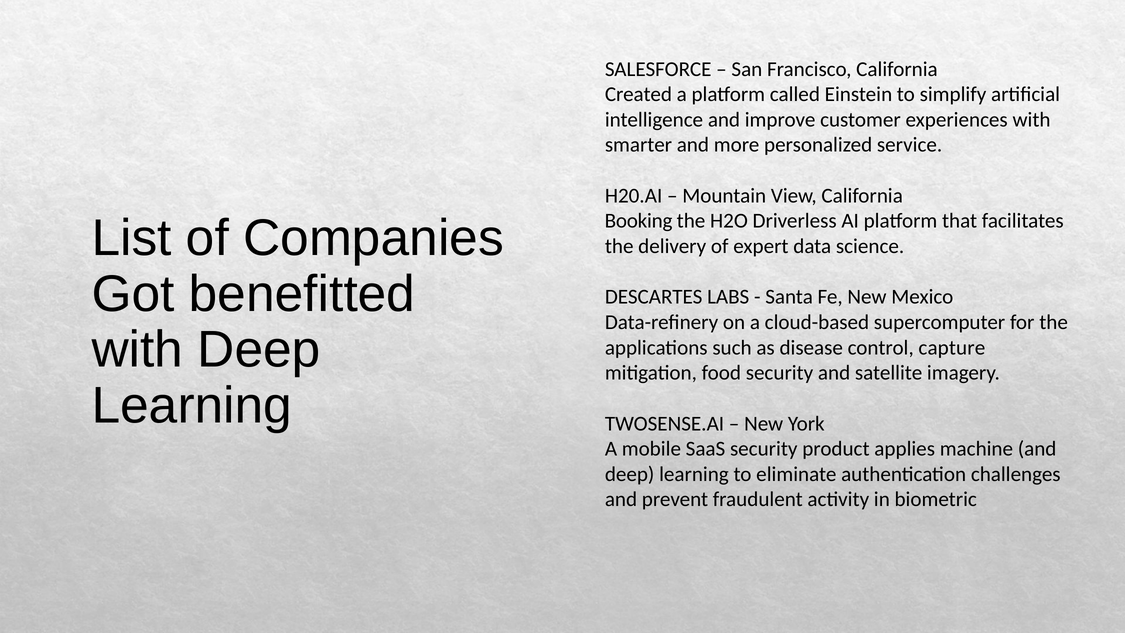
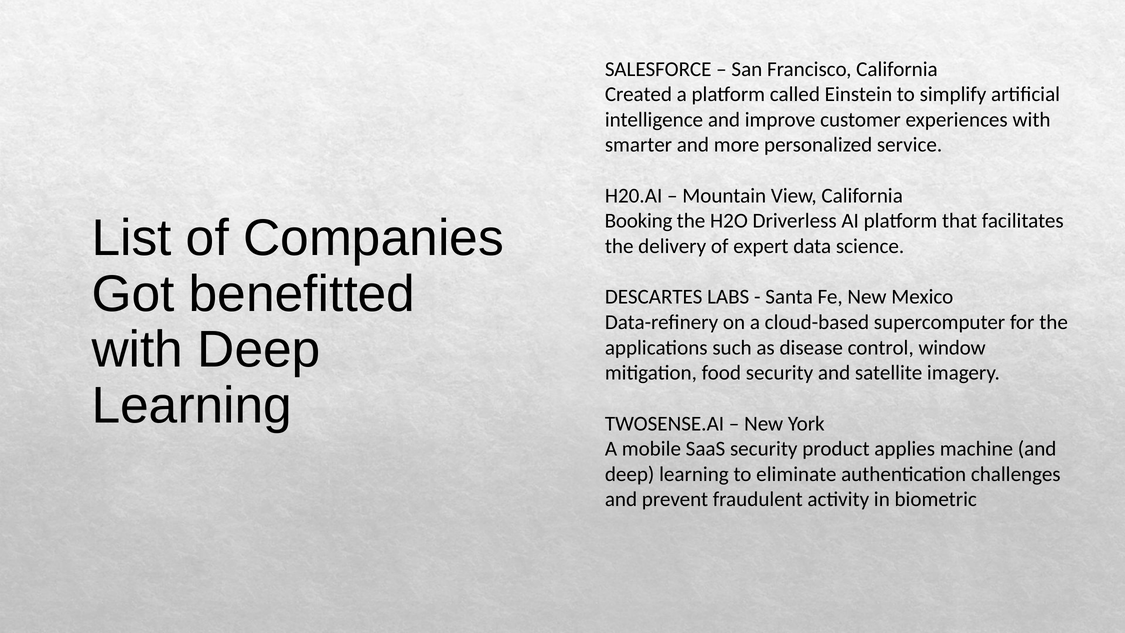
capture: capture -> window
